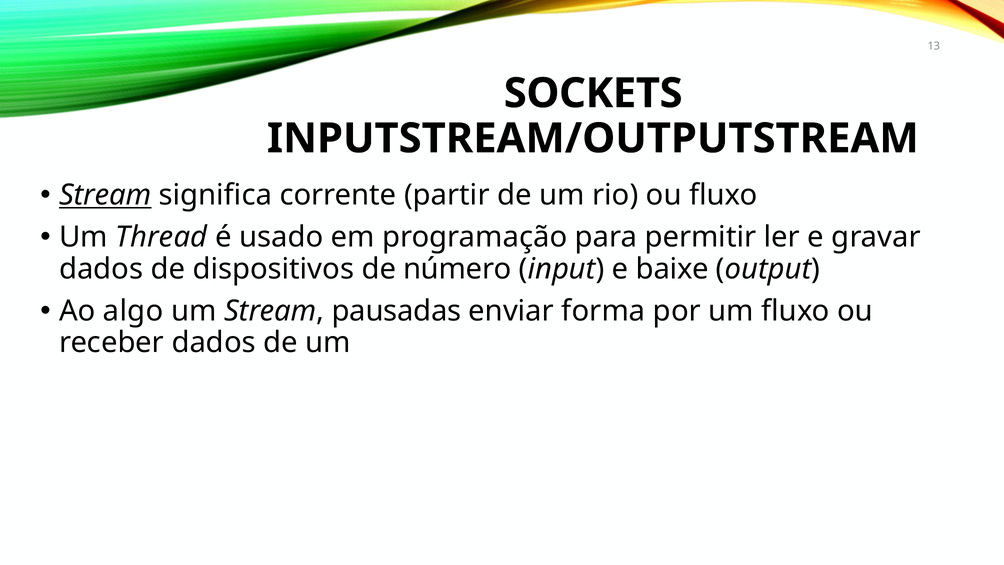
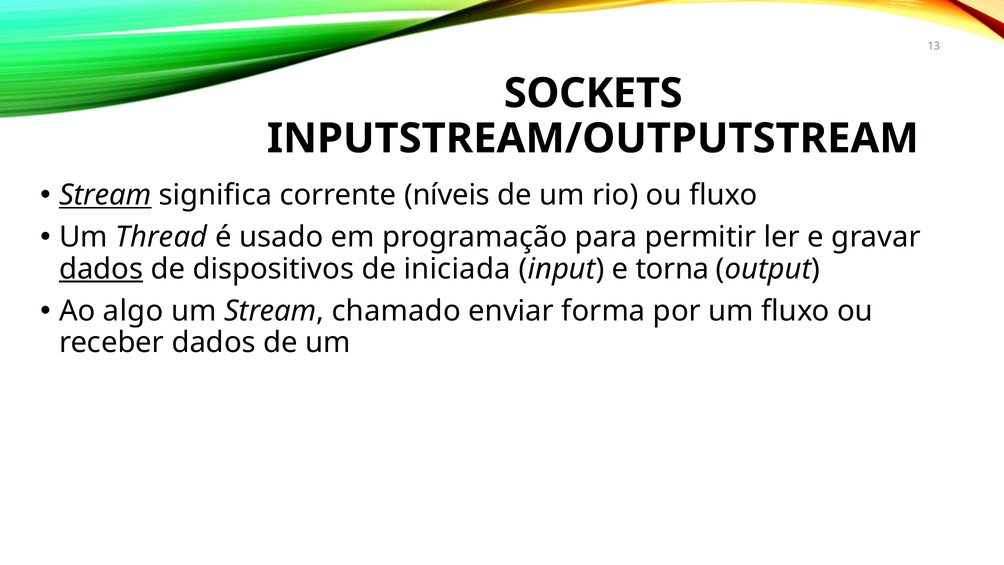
partir: partir -> níveis
dados at (101, 269) underline: none -> present
número: número -> iniciada
baixe: baixe -> torna
pausadas: pausadas -> chamado
